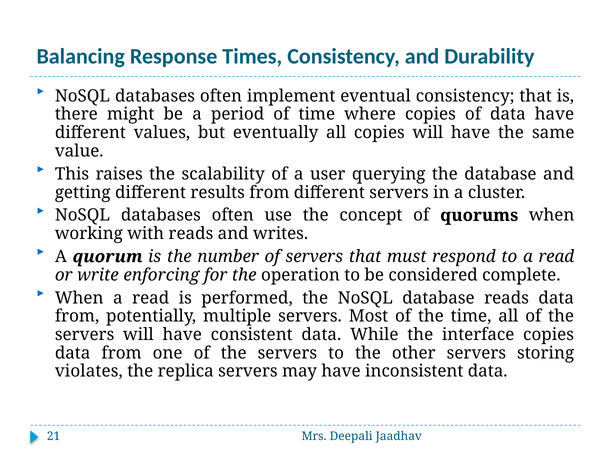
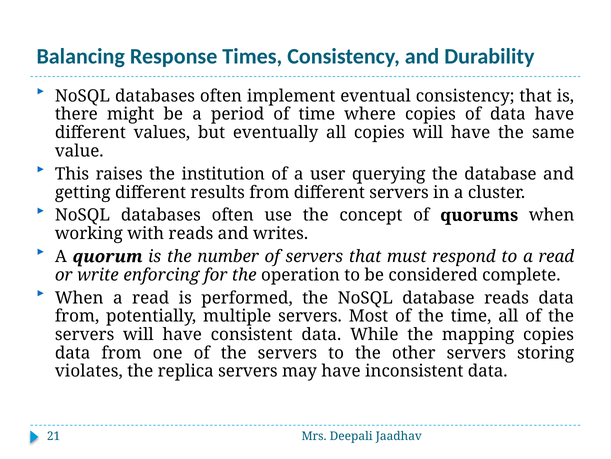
scalability: scalability -> institution
interface: interface -> mapping
